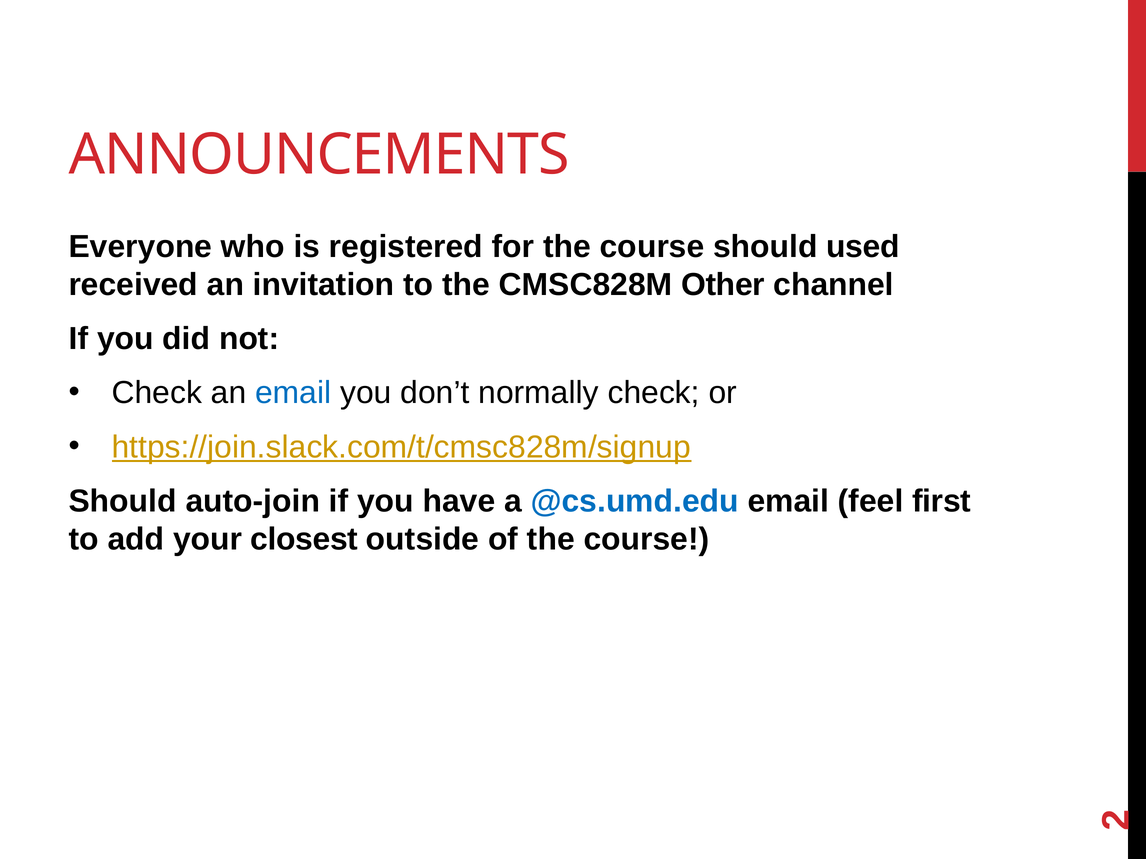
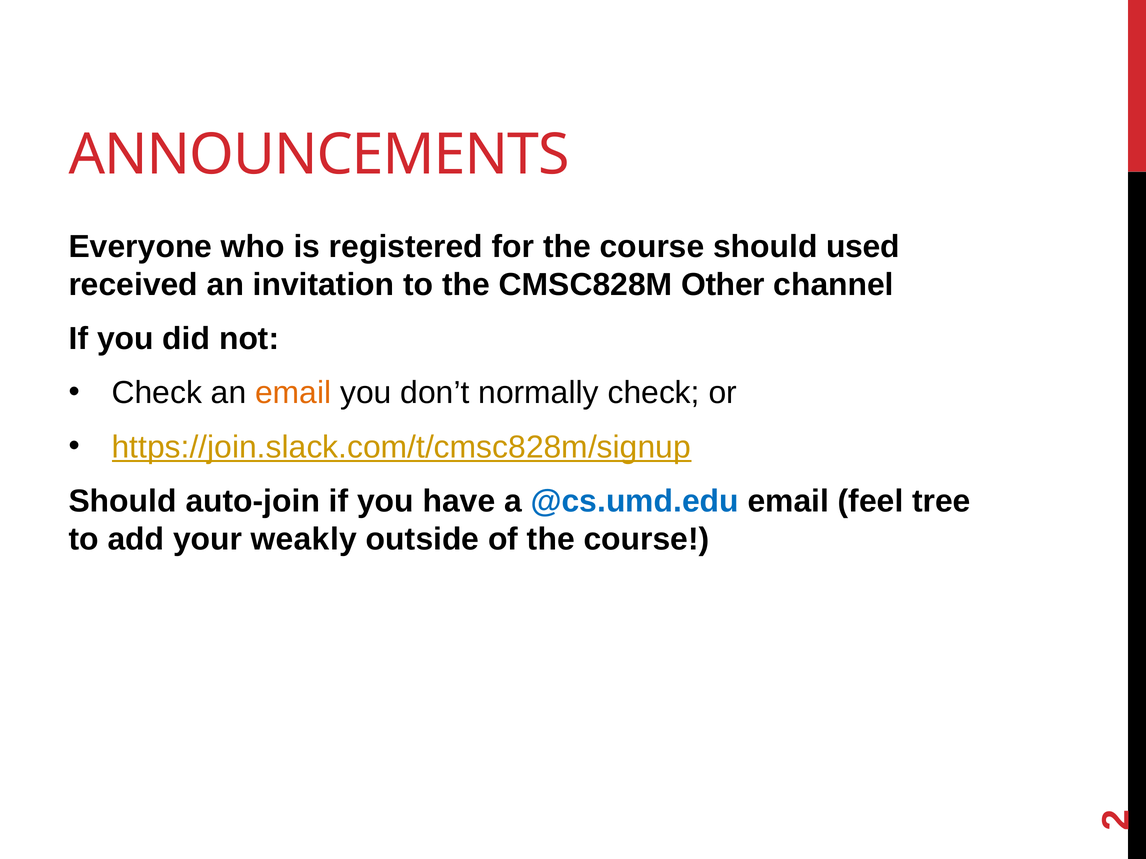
email at (293, 393) colour: blue -> orange
first: first -> tree
closest: closest -> weakly
